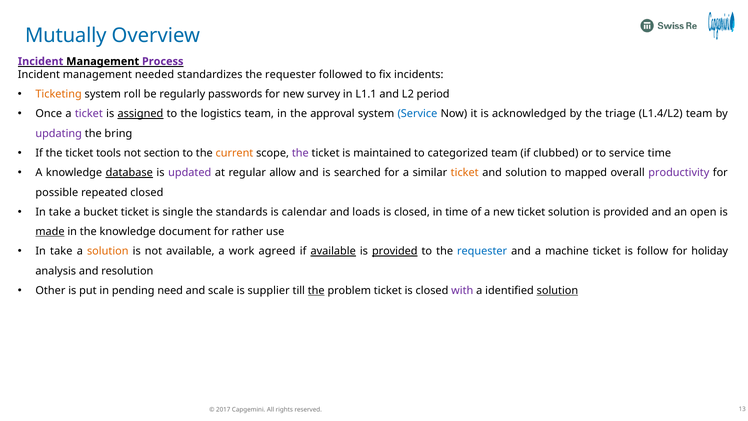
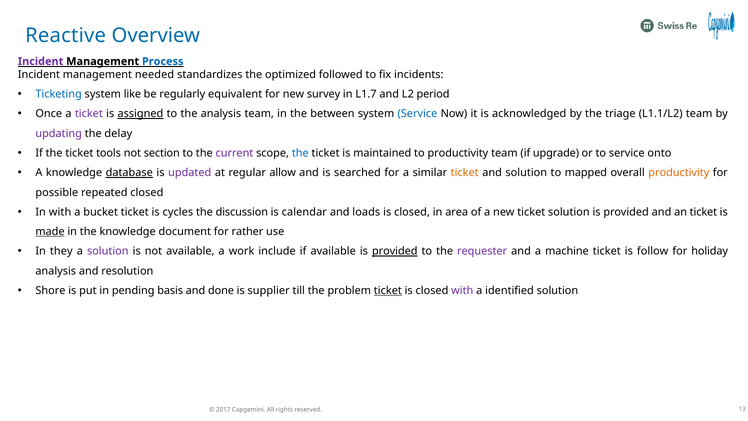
Mutually: Mutually -> Reactive
Process colour: purple -> blue
standardizes the requester: requester -> optimized
Ticketing colour: orange -> blue
roll: roll -> like
passwords: passwords -> equivalent
L1.1: L1.1 -> L1.7
the logistics: logistics -> analysis
approval: approval -> between
L1.4/L2: L1.4/L2 -> L1.1/L2
bring: bring -> delay
current colour: orange -> purple
the at (300, 153) colour: purple -> blue
to categorized: categorized -> productivity
clubbed: clubbed -> upgrade
service time: time -> onto
productivity at (679, 173) colour: purple -> orange
take at (60, 212): take -> with
single: single -> cycles
standards: standards -> discussion
in time: time -> area
an open: open -> ticket
take at (61, 251): take -> they
solution at (108, 251) colour: orange -> purple
agreed: agreed -> include
available at (333, 251) underline: present -> none
requester at (482, 251) colour: blue -> purple
Other: Other -> Shore
need: need -> basis
scale: scale -> done
the at (316, 290) underline: present -> none
ticket at (388, 290) underline: none -> present
solution at (557, 290) underline: present -> none
